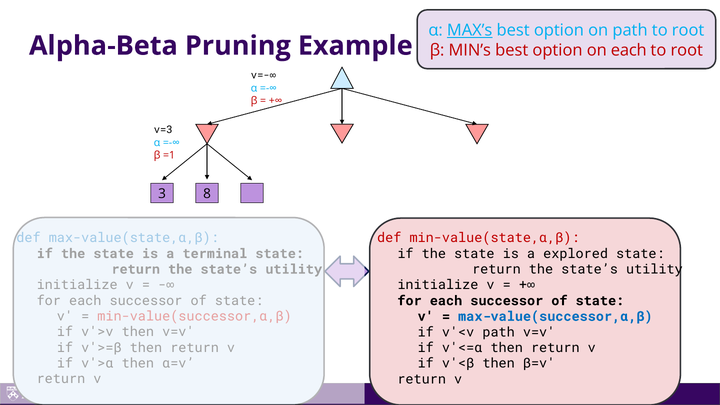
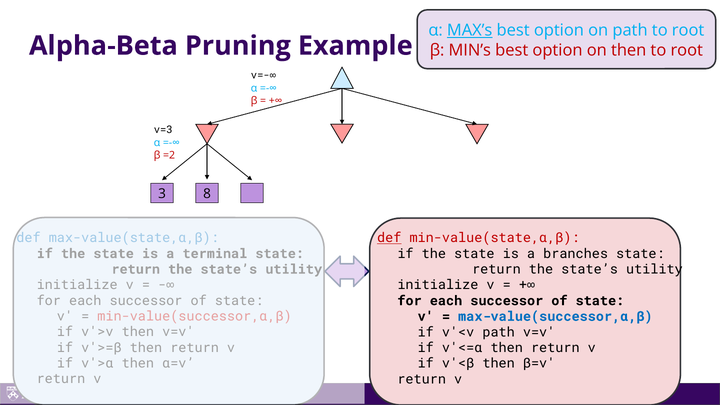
on each: each -> then
=1: =1 -> =2
def at (389, 238) underline: none -> present
explored: explored -> branches
